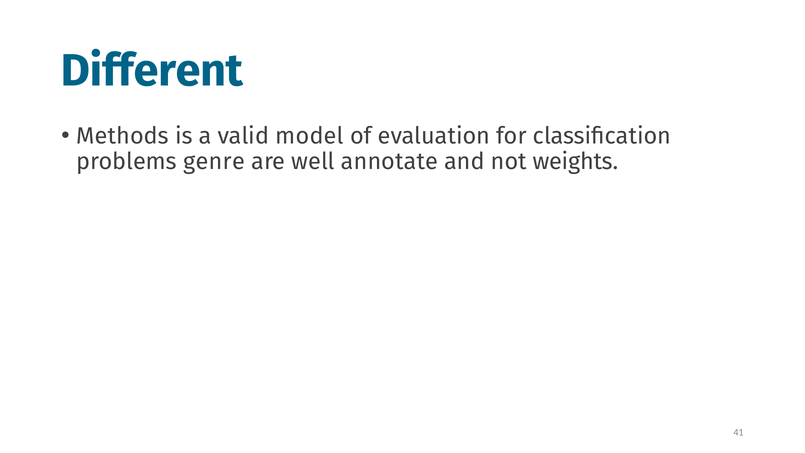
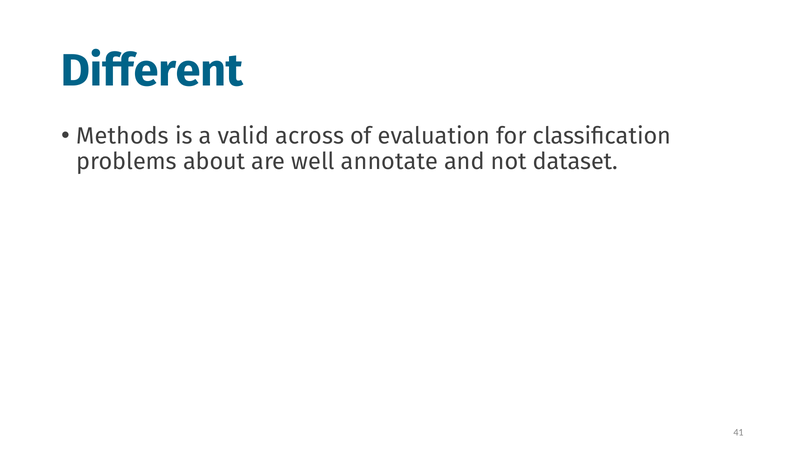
model: model -> across
genre: genre -> about
weights: weights -> dataset
